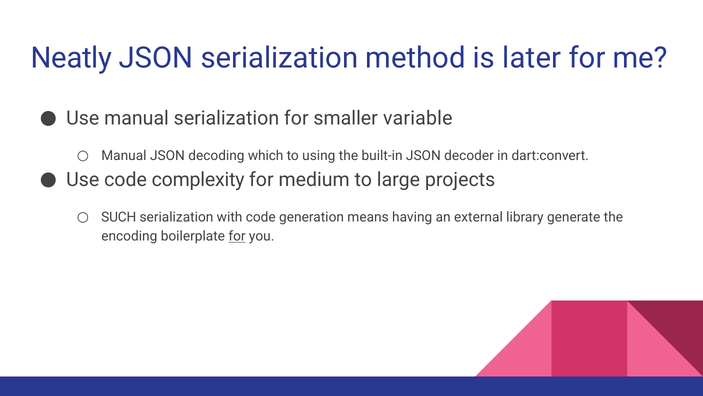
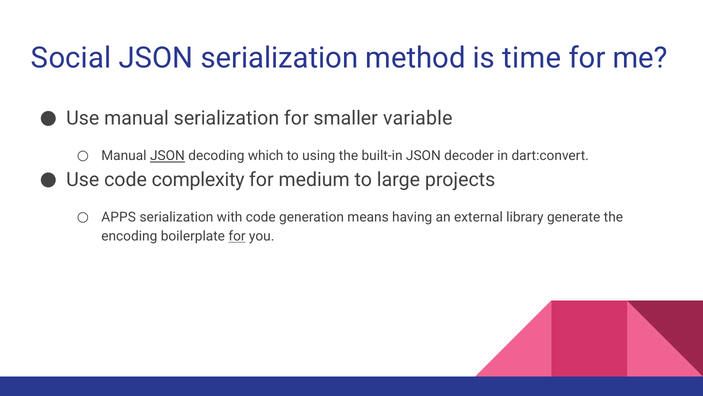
Neatly: Neatly -> Social
later: later -> time
JSON at (167, 156) underline: none -> present
SUCH: SUCH -> APPS
